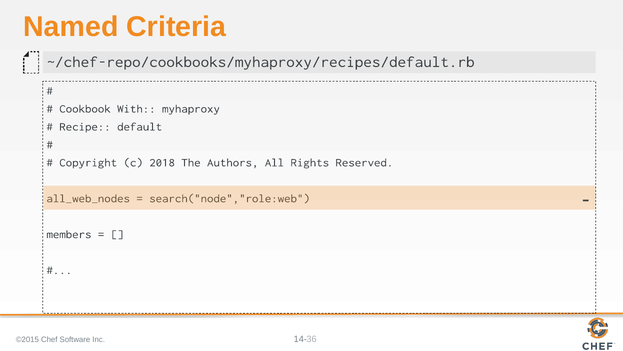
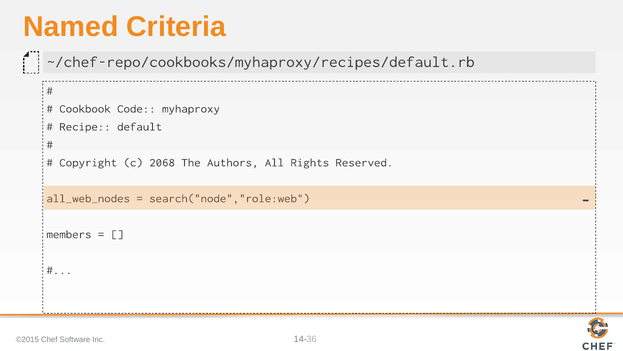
With: With -> Code
2018: 2018 -> 2068
